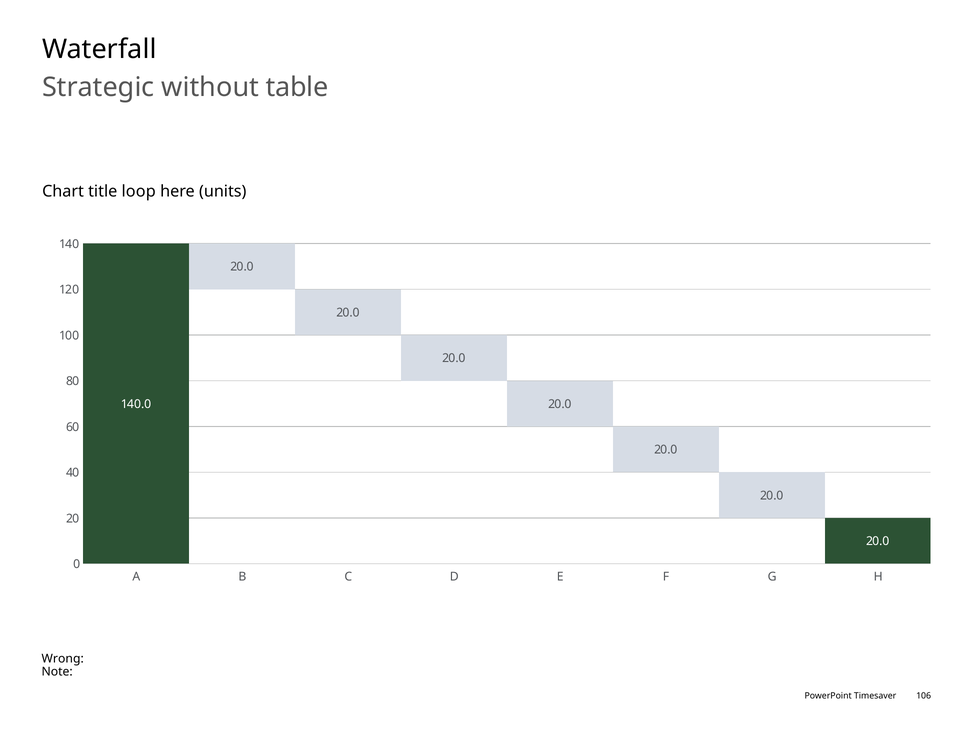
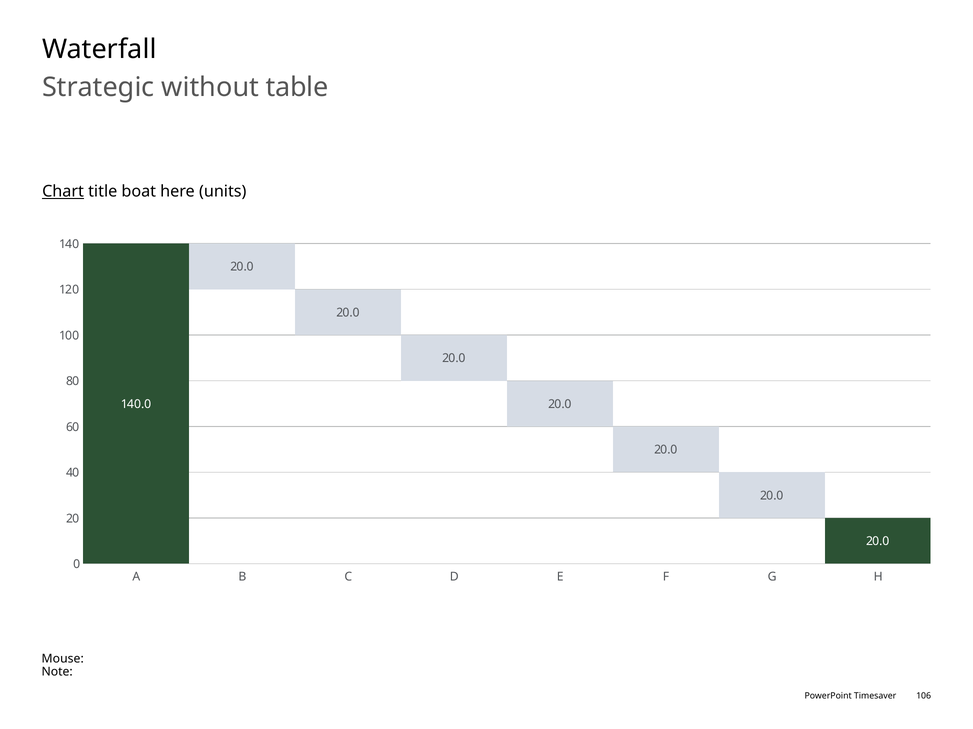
Chart underline: none -> present
loop: loop -> boat
Wrong: Wrong -> Mouse
